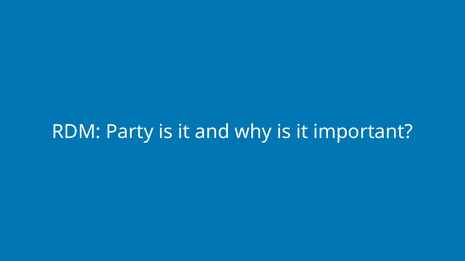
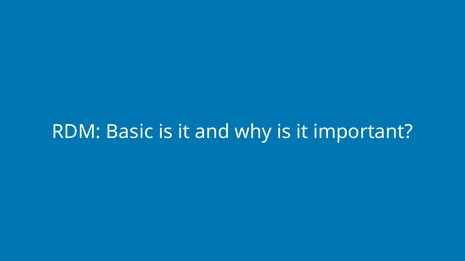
Party: Party -> Basic
